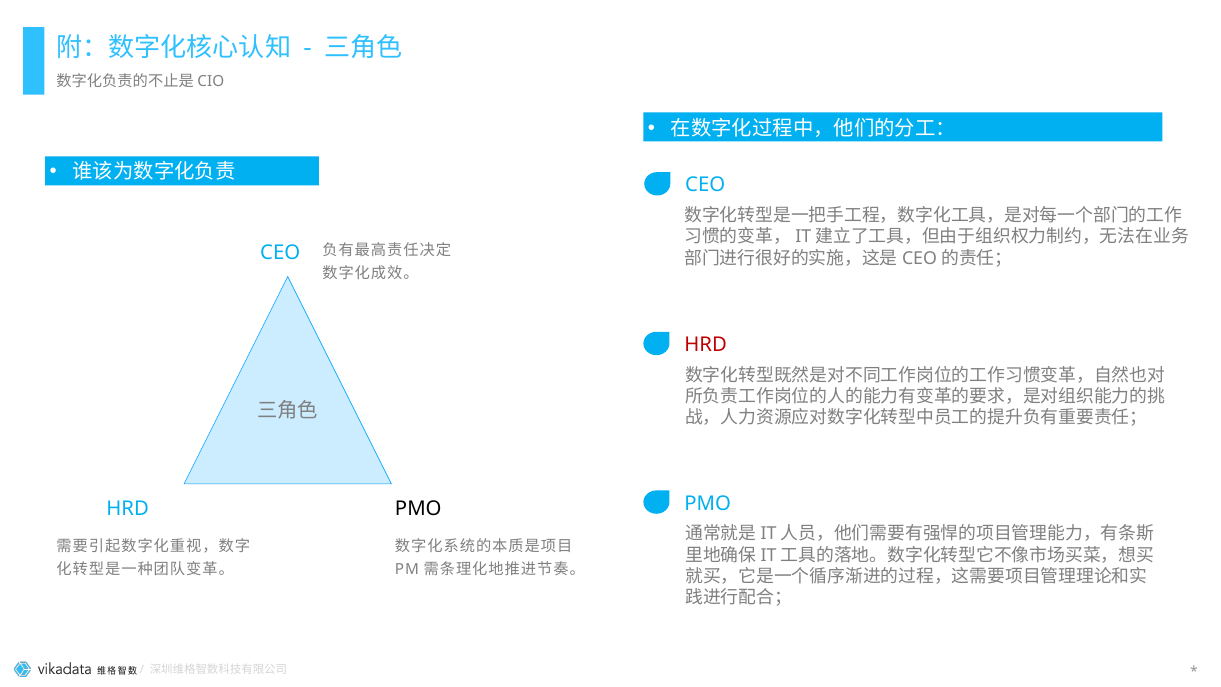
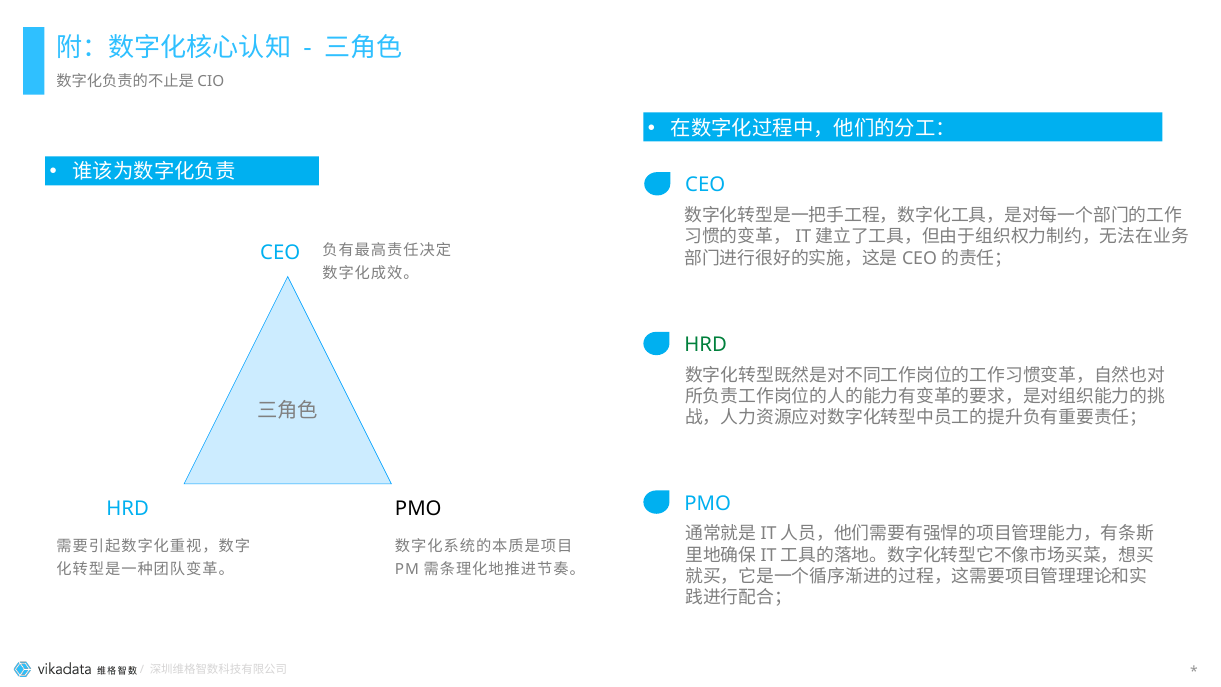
HRD at (706, 345) colour: red -> green
